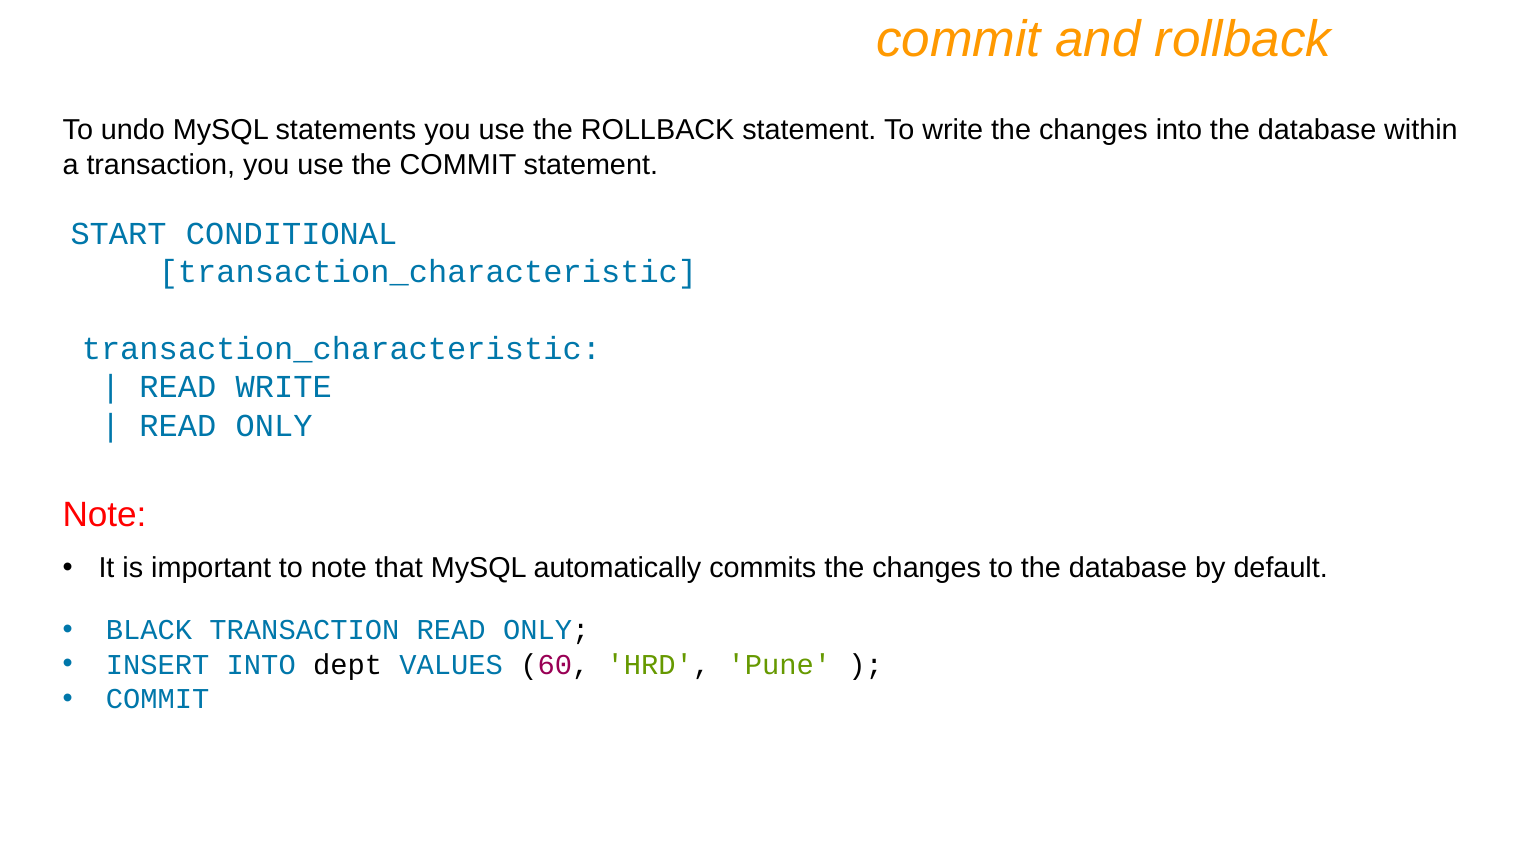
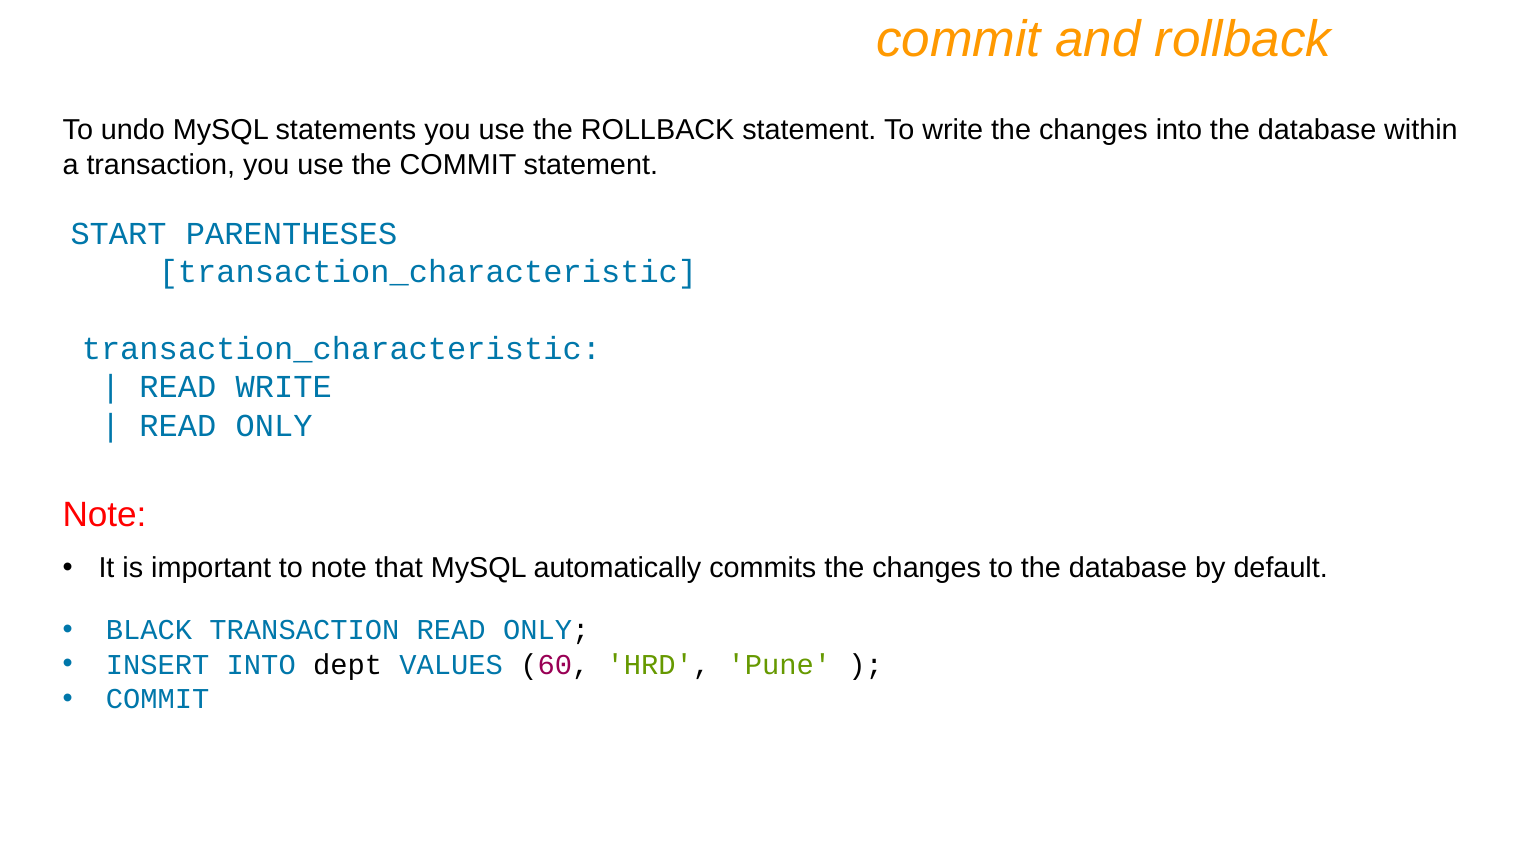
CONDITIONAL: CONDITIONAL -> PARENTHESES
